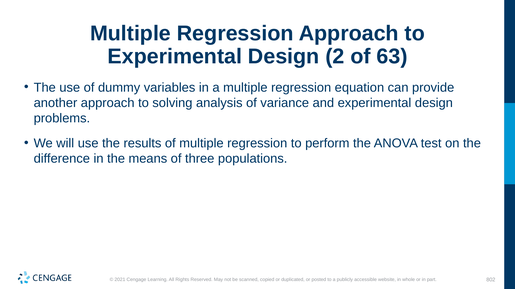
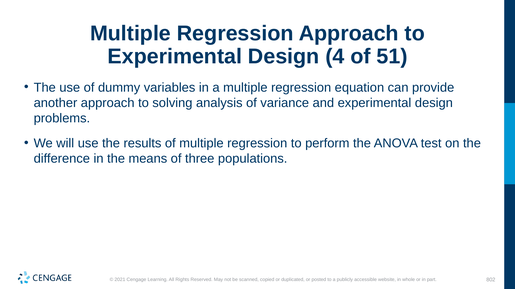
2: 2 -> 4
63: 63 -> 51
